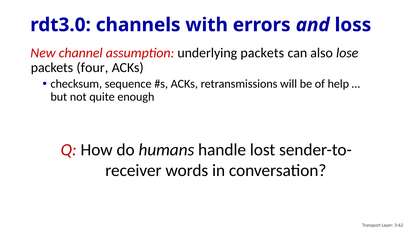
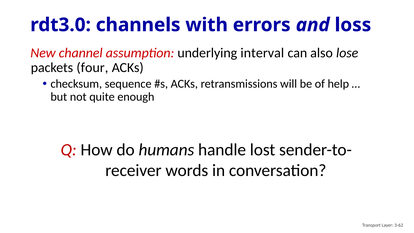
underlying packets: packets -> interval
